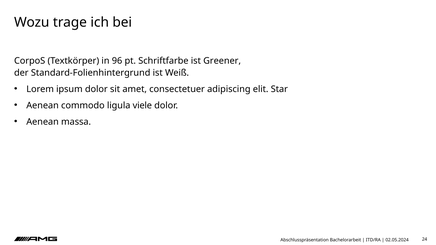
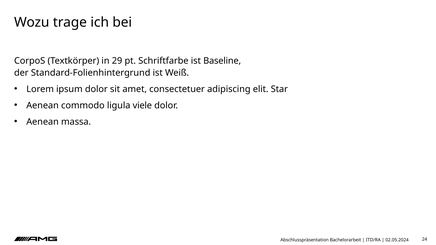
96: 96 -> 29
Greener: Greener -> Baseline
